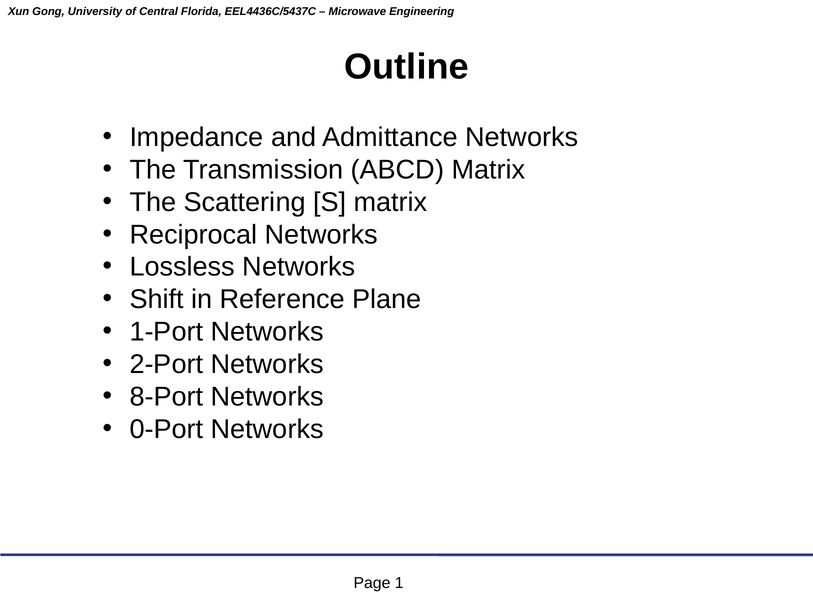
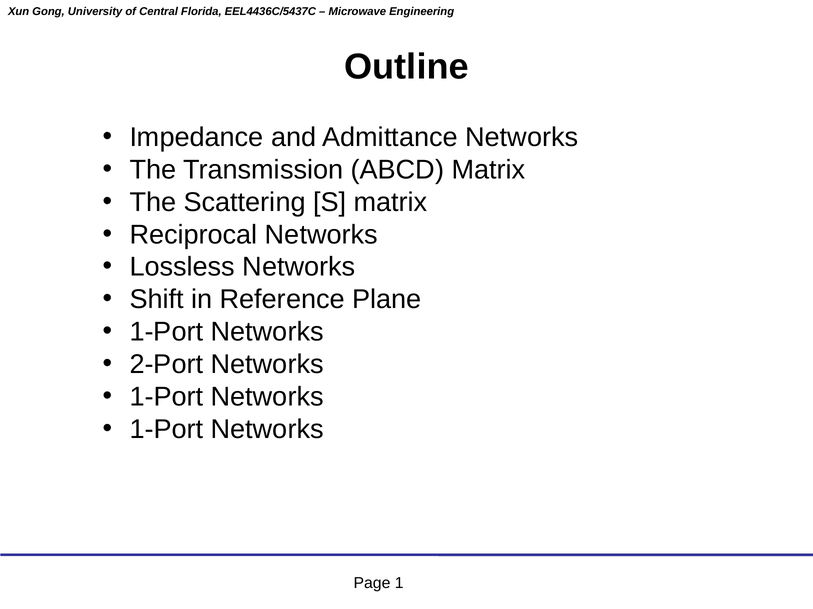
8-Port at (166, 397): 8-Port -> 1-Port
0-Port at (166, 430): 0-Port -> 1-Port
